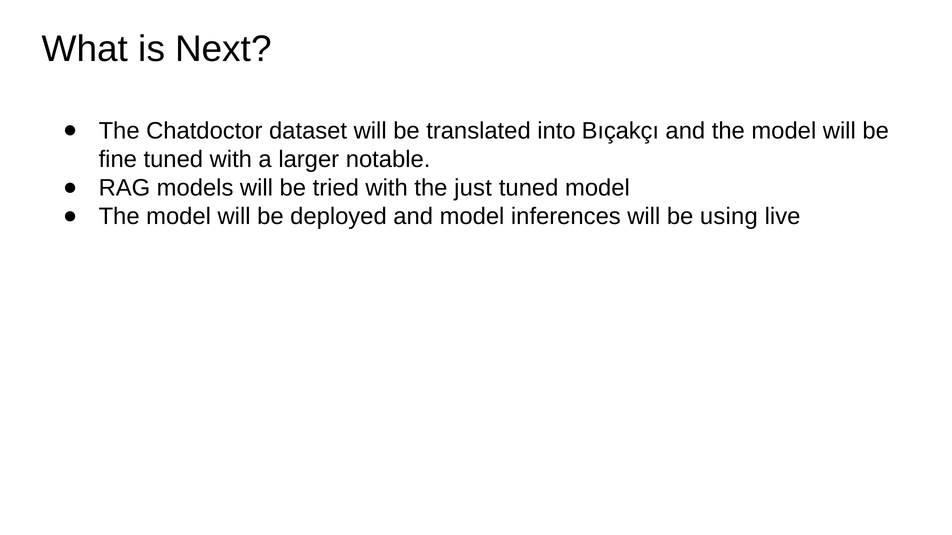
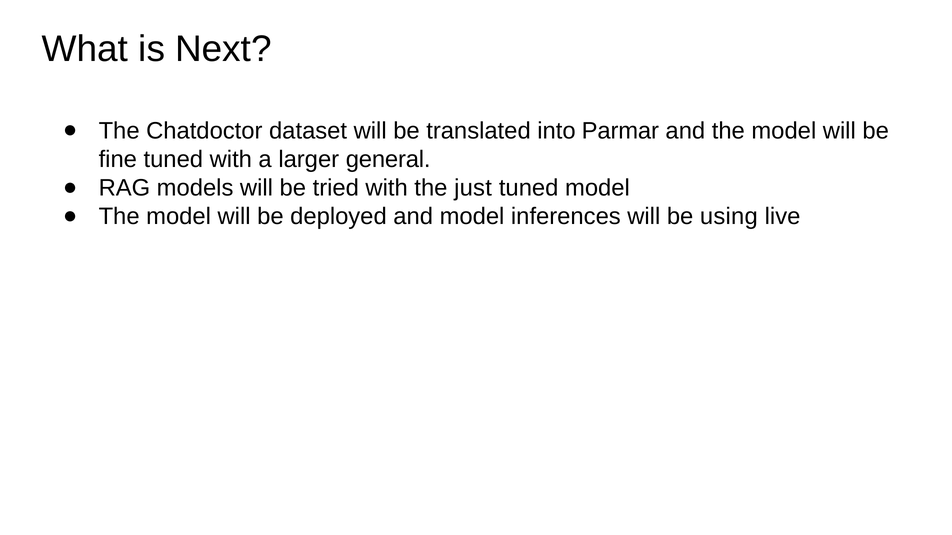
Bıçakçı: Bıçakçı -> Parmar
notable: notable -> general
